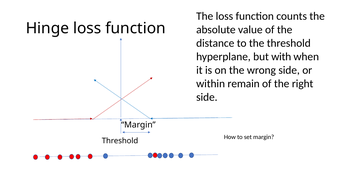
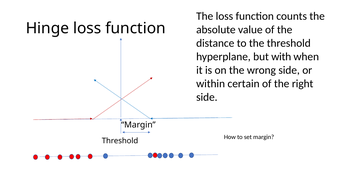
remain: remain -> certain
